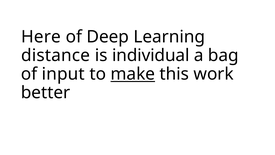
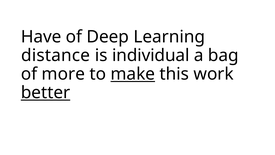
Here: Here -> Have
input: input -> more
better underline: none -> present
